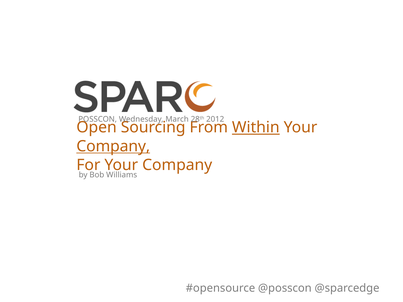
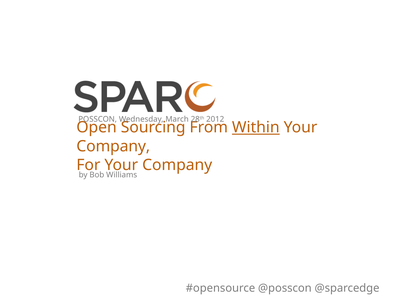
Company at (113, 146) underline: present -> none
